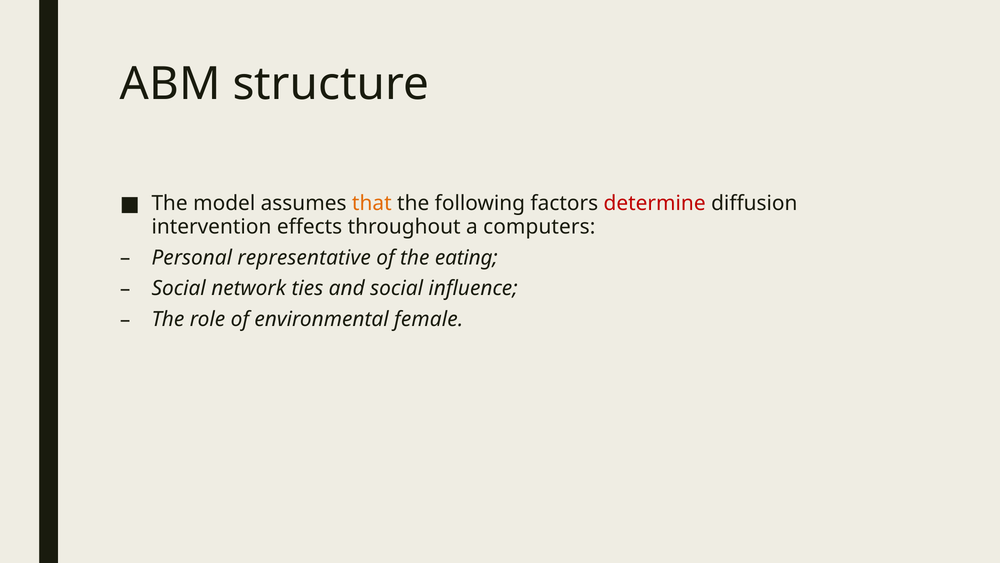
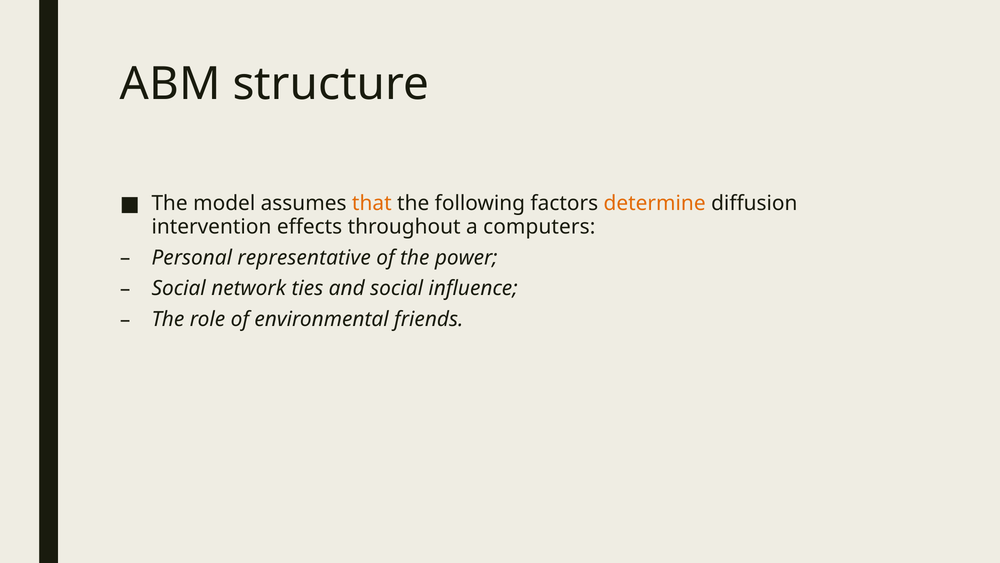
determine colour: red -> orange
eating: eating -> power
female: female -> friends
